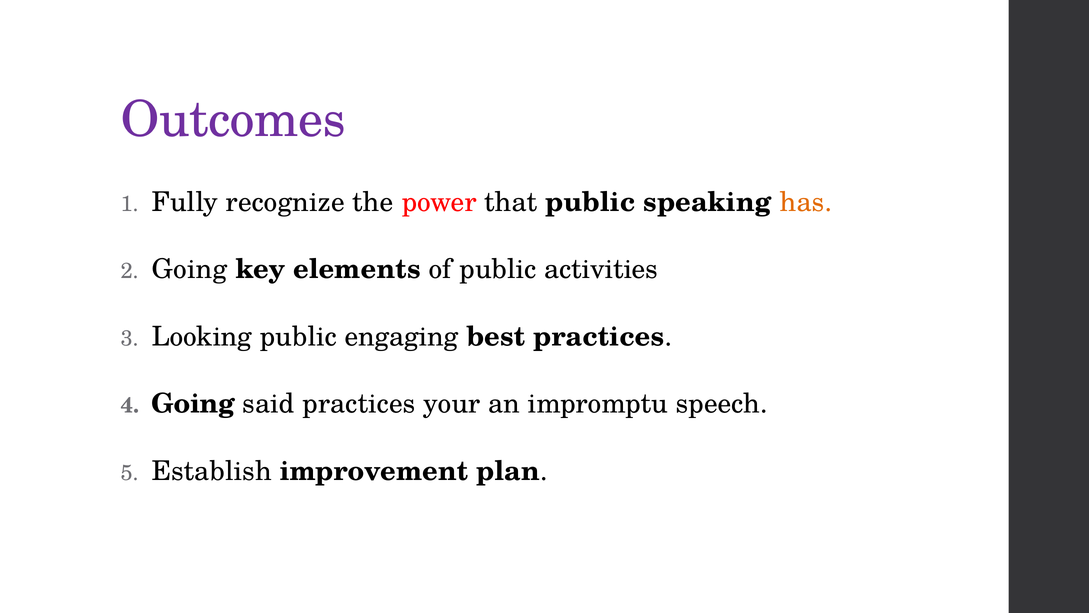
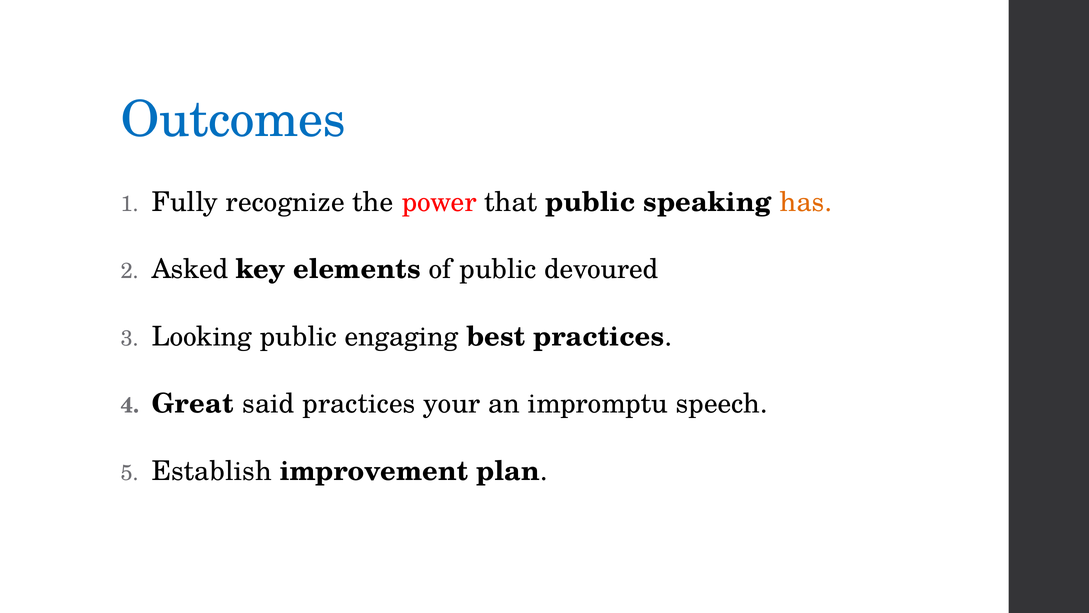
Outcomes colour: purple -> blue
Going at (190, 269): Going -> Asked
activities: activities -> devoured
Going at (193, 404): Going -> Great
